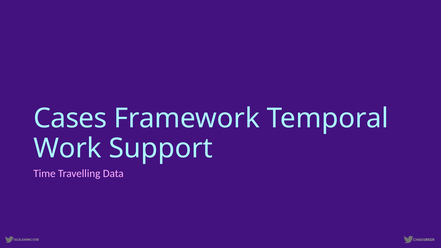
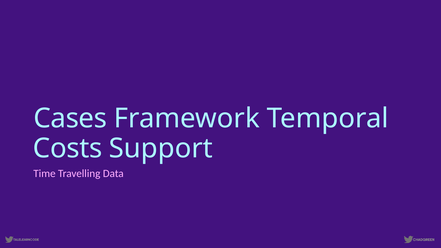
Work: Work -> Costs
